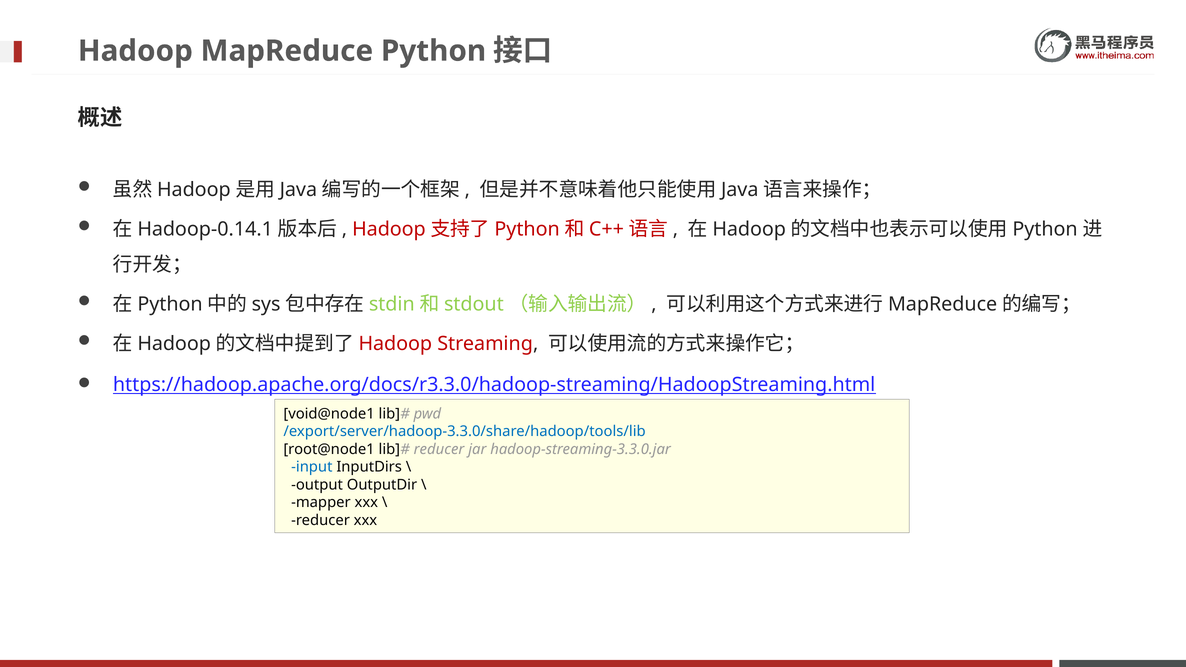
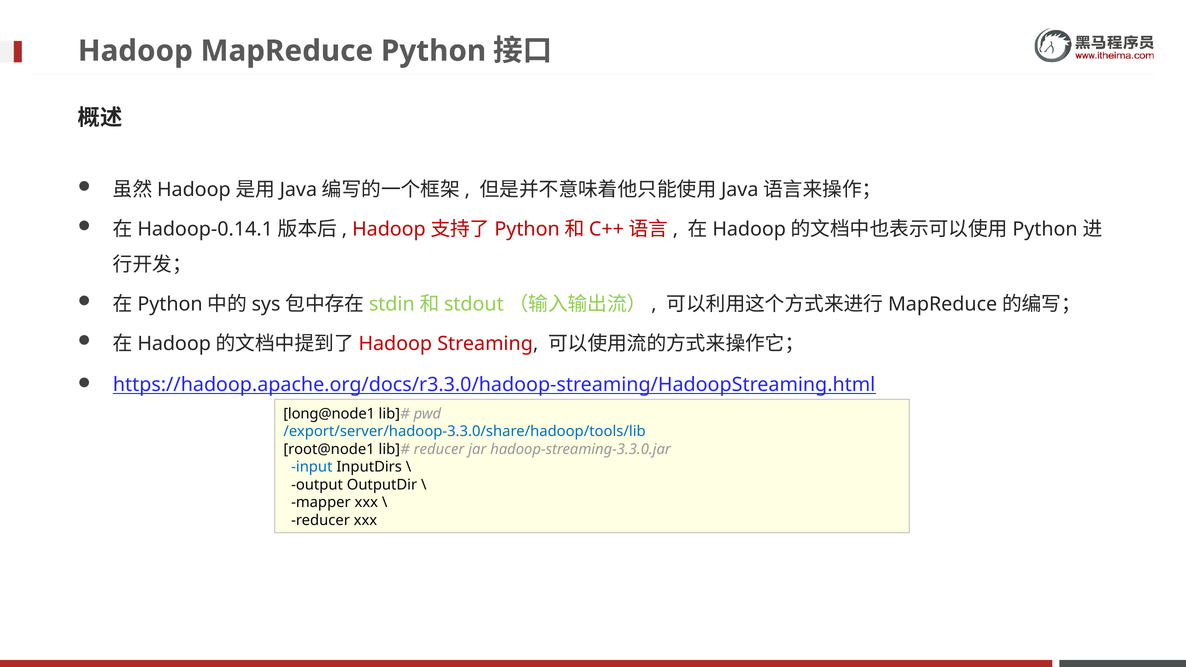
void@node1: void@node1 -> long@node1
